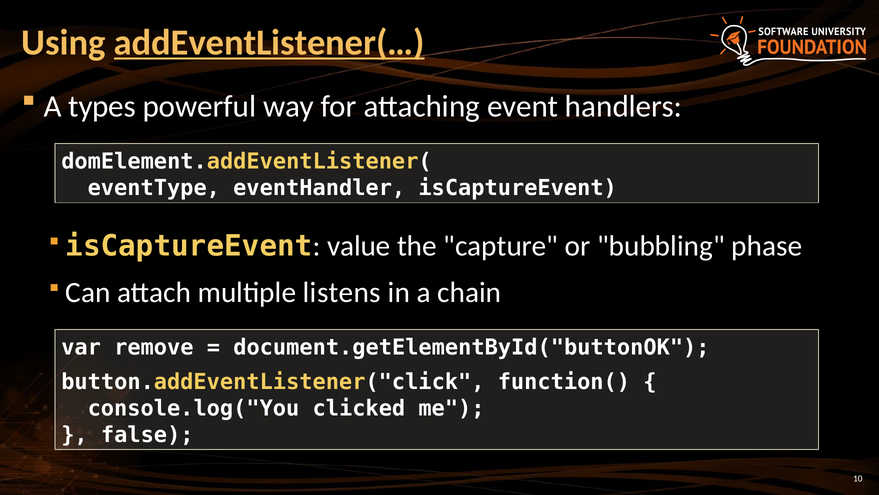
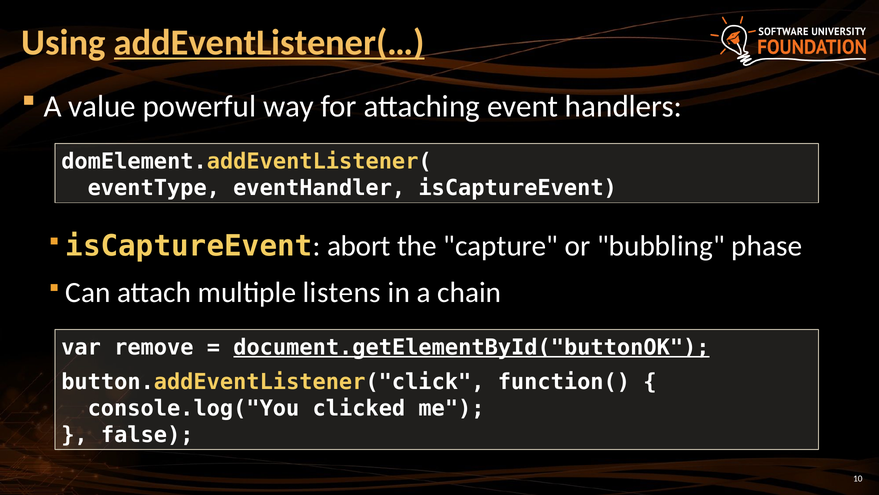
types: types -> value
value: value -> abort
document.getElementById("buttonOK underline: none -> present
